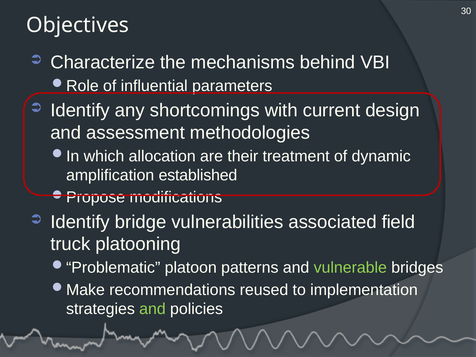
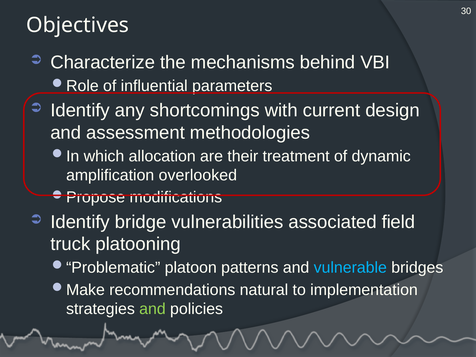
established: established -> overlooked
vulnerable colour: light green -> light blue
reused: reused -> natural
